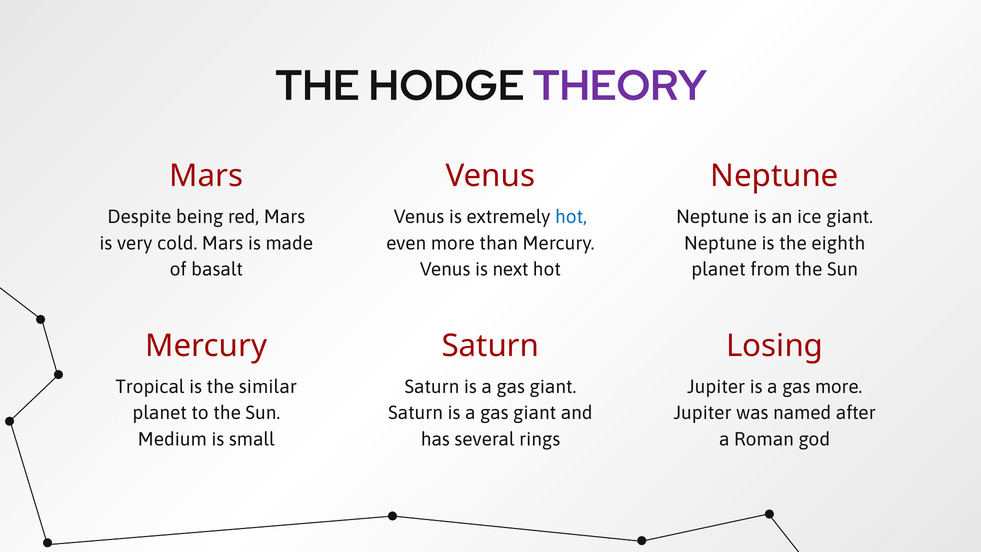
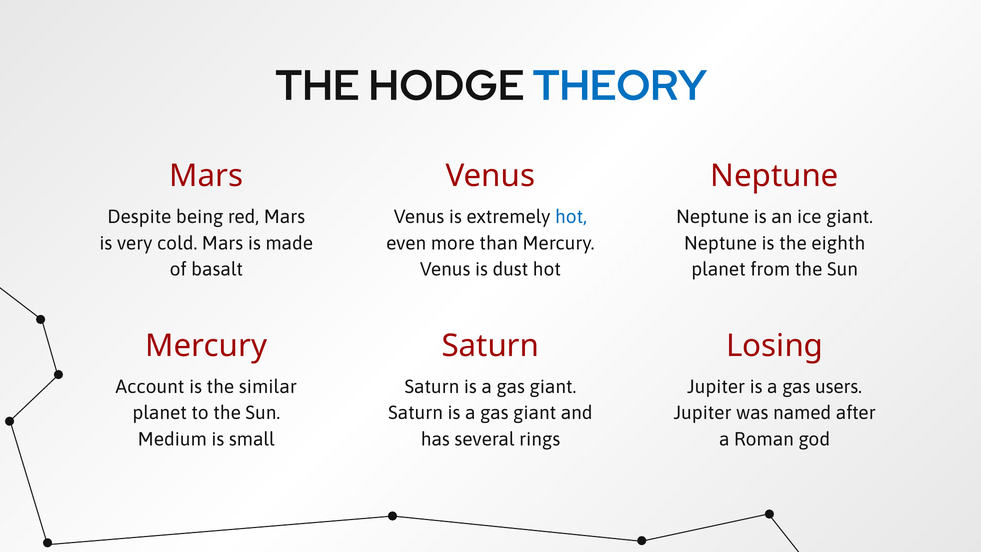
THEORY colour: purple -> blue
next: next -> dust
Tropical: Tropical -> Account
gas more: more -> users
